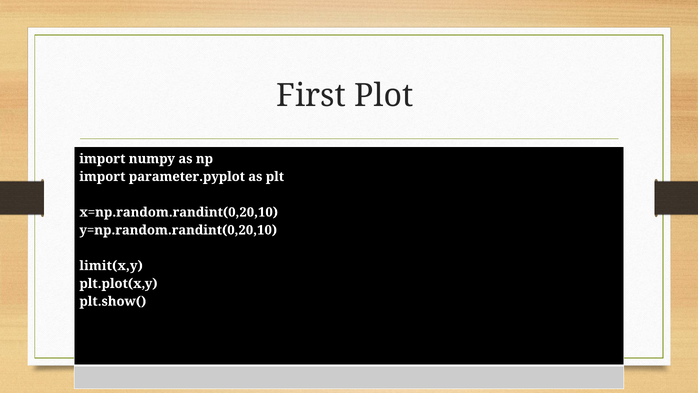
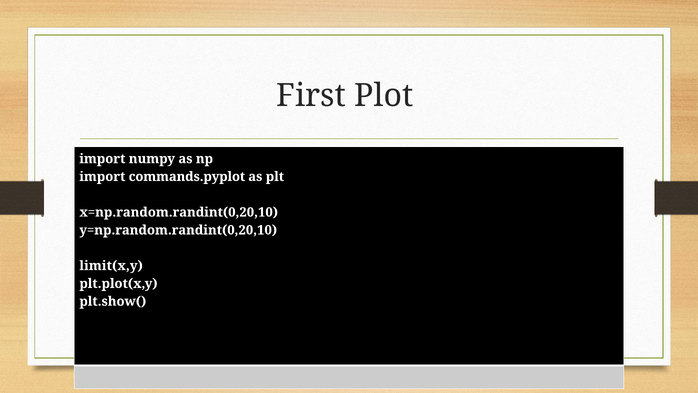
parameter.pyplot: parameter.pyplot -> commands.pyplot
